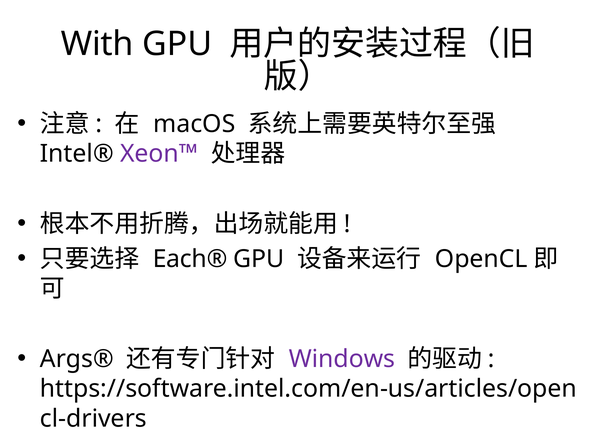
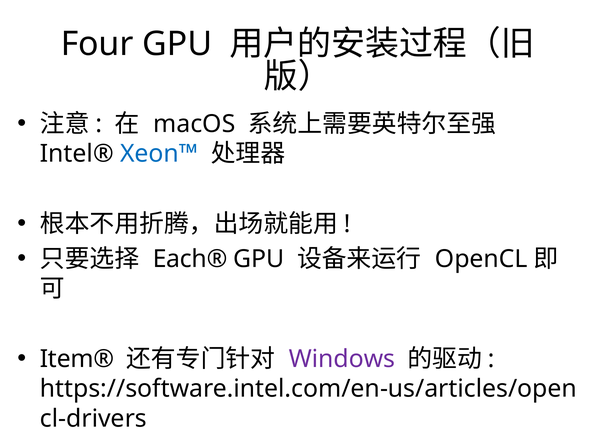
With: With -> Four
Xeon™ colour: purple -> blue
Args®: Args® -> Item®
